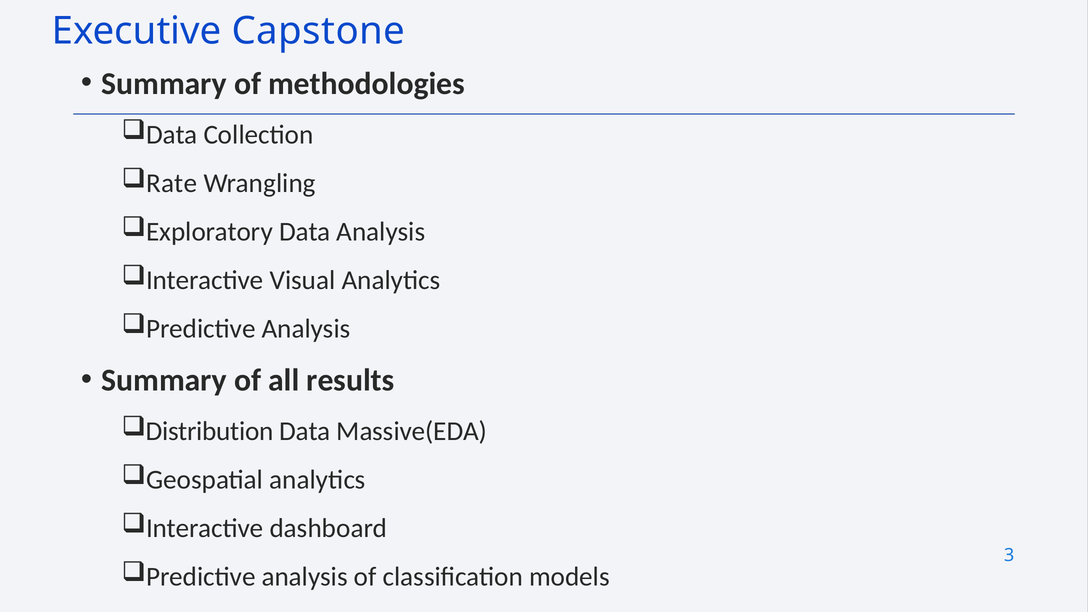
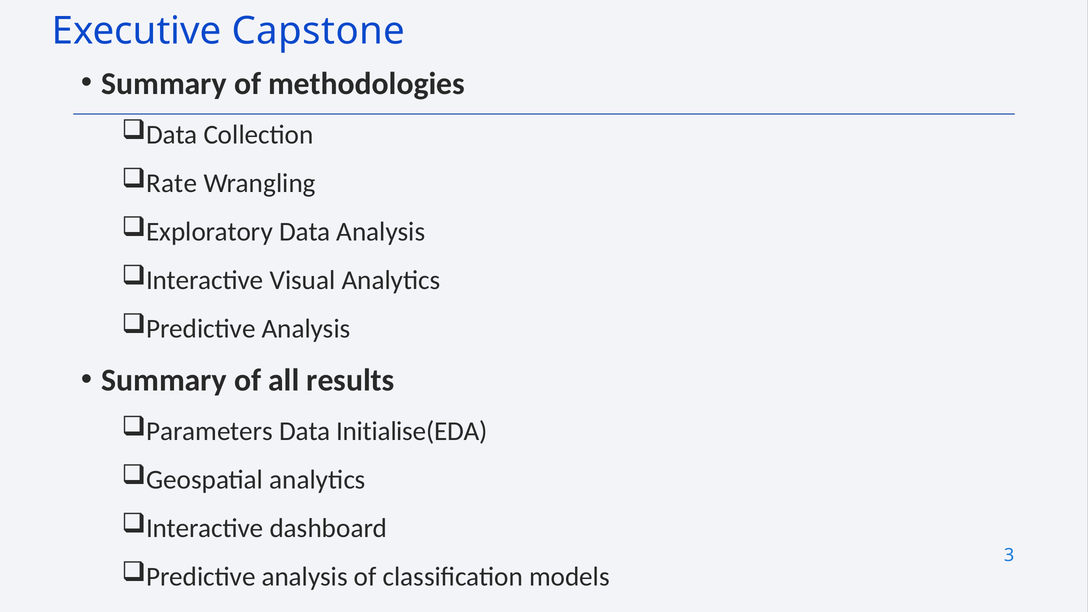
Distribution: Distribution -> Parameters
Massive(EDA: Massive(EDA -> Initialise(EDA
